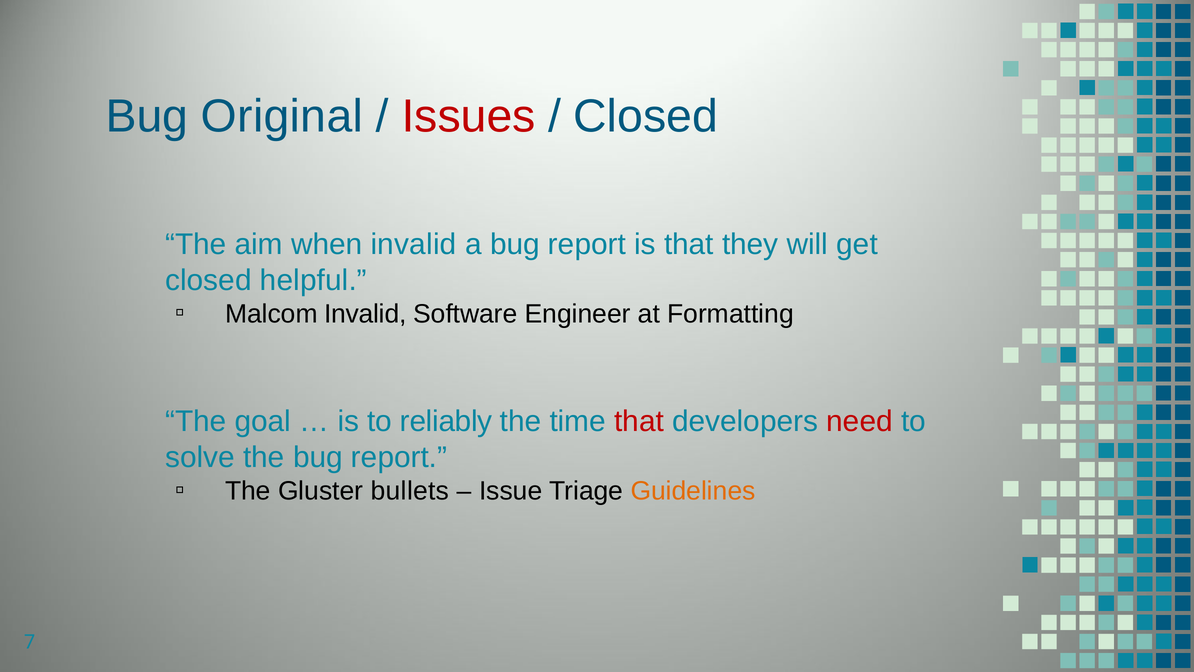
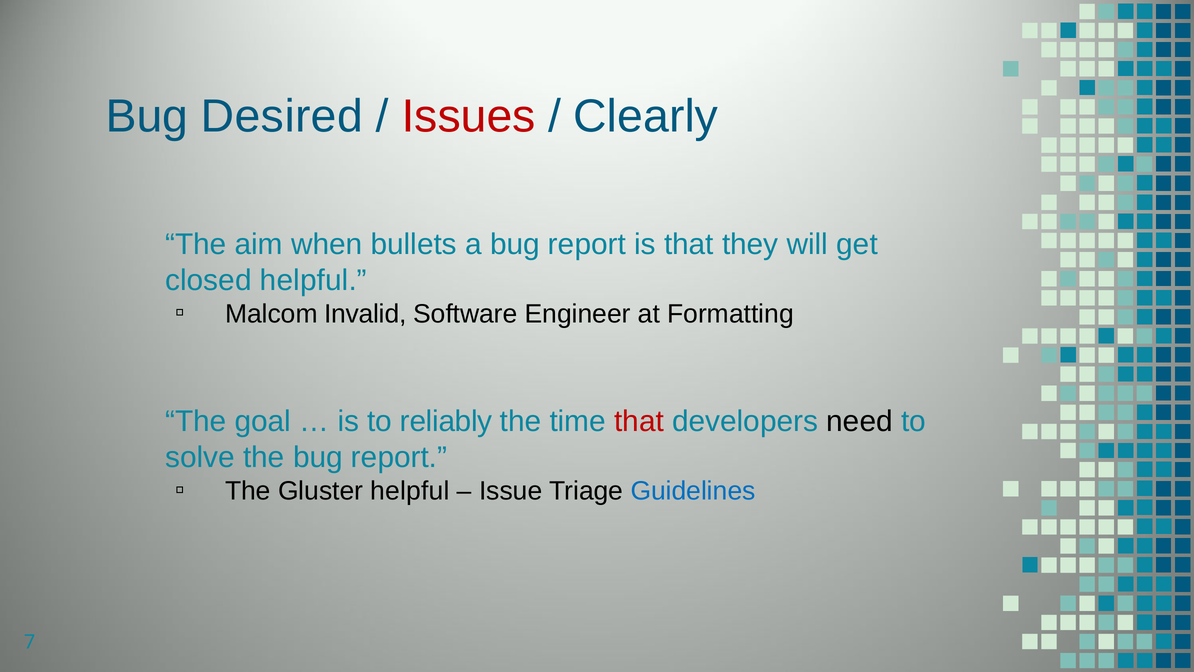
Original: Original -> Desired
Closed at (646, 116): Closed -> Clearly
when invalid: invalid -> bullets
need colour: red -> black
Gluster bullets: bullets -> helpful
Guidelines colour: orange -> blue
